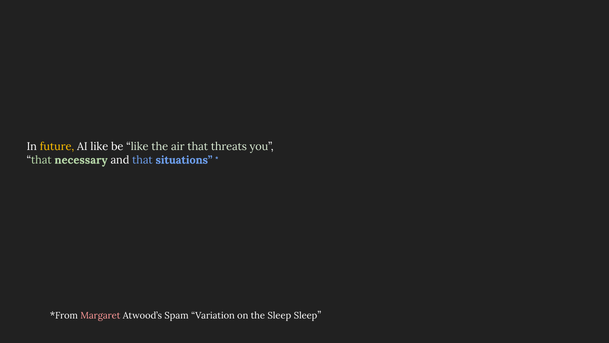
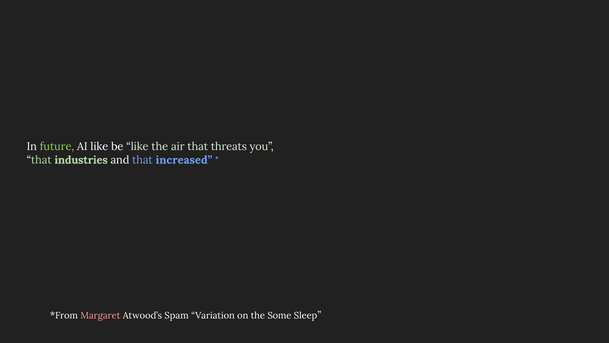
future colour: yellow -> light green
necessary: necessary -> industries
situations: situations -> increased
the Sleep: Sleep -> Some
